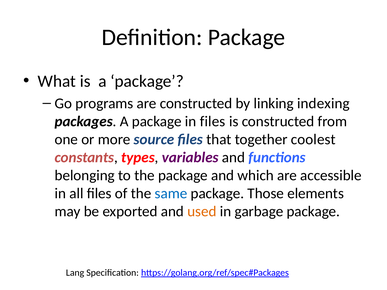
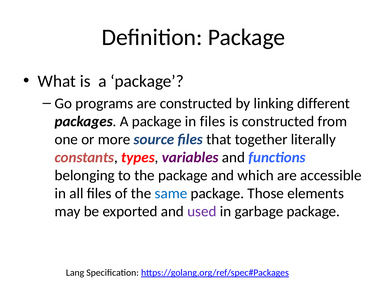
indexing: indexing -> different
coolest: coolest -> literally
used colour: orange -> purple
